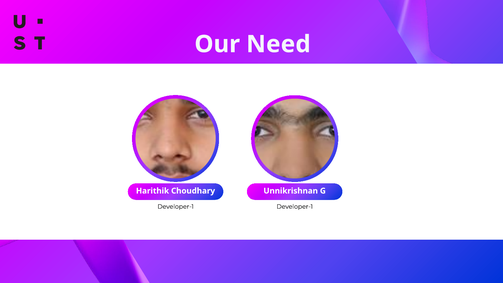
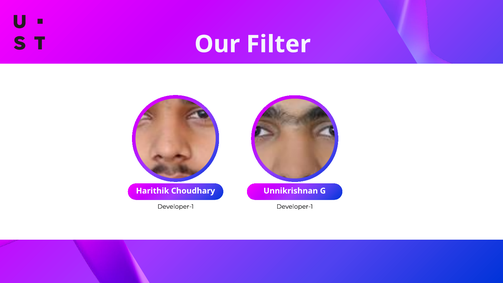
Need: Need -> Filter
